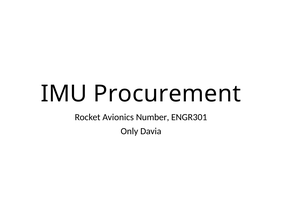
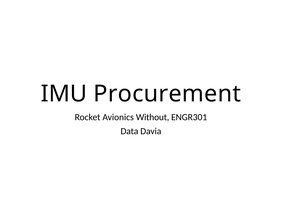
Number: Number -> Without
Only: Only -> Data
